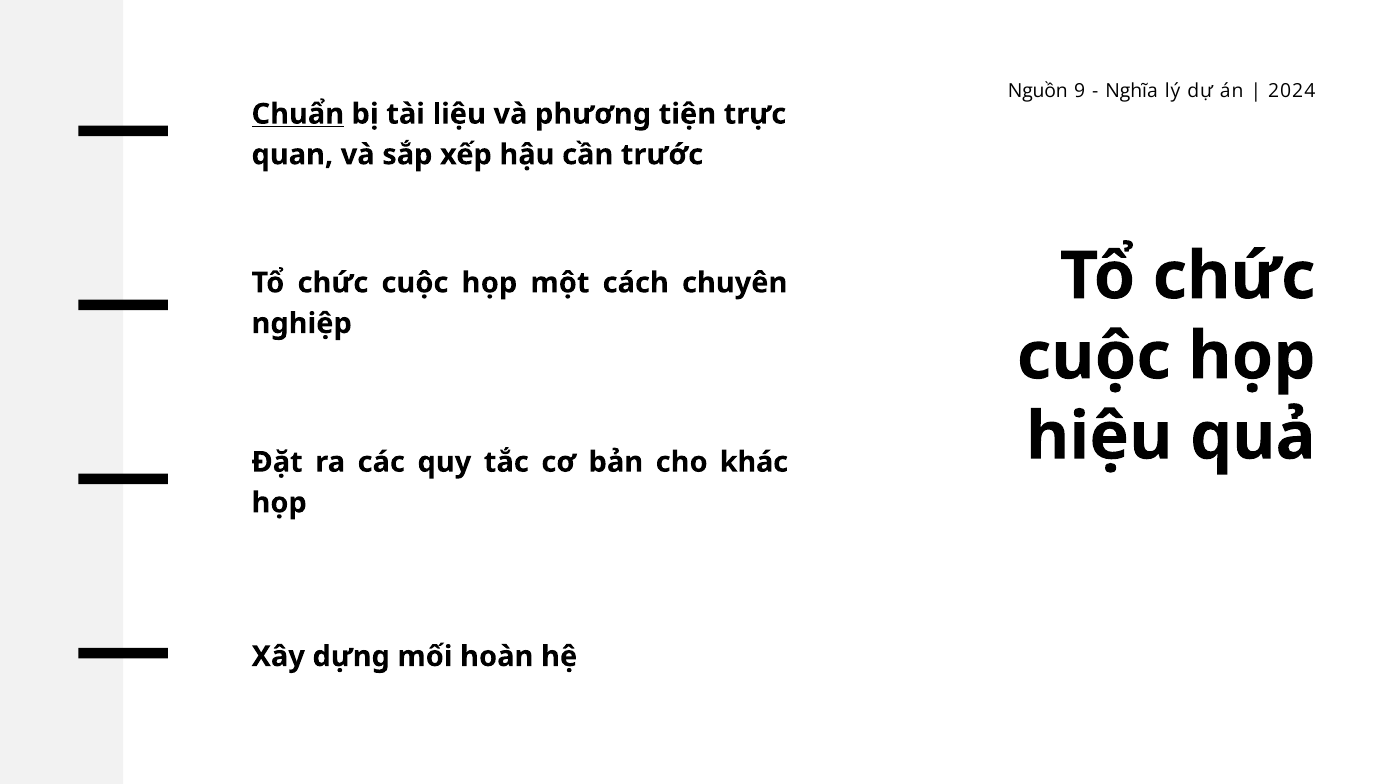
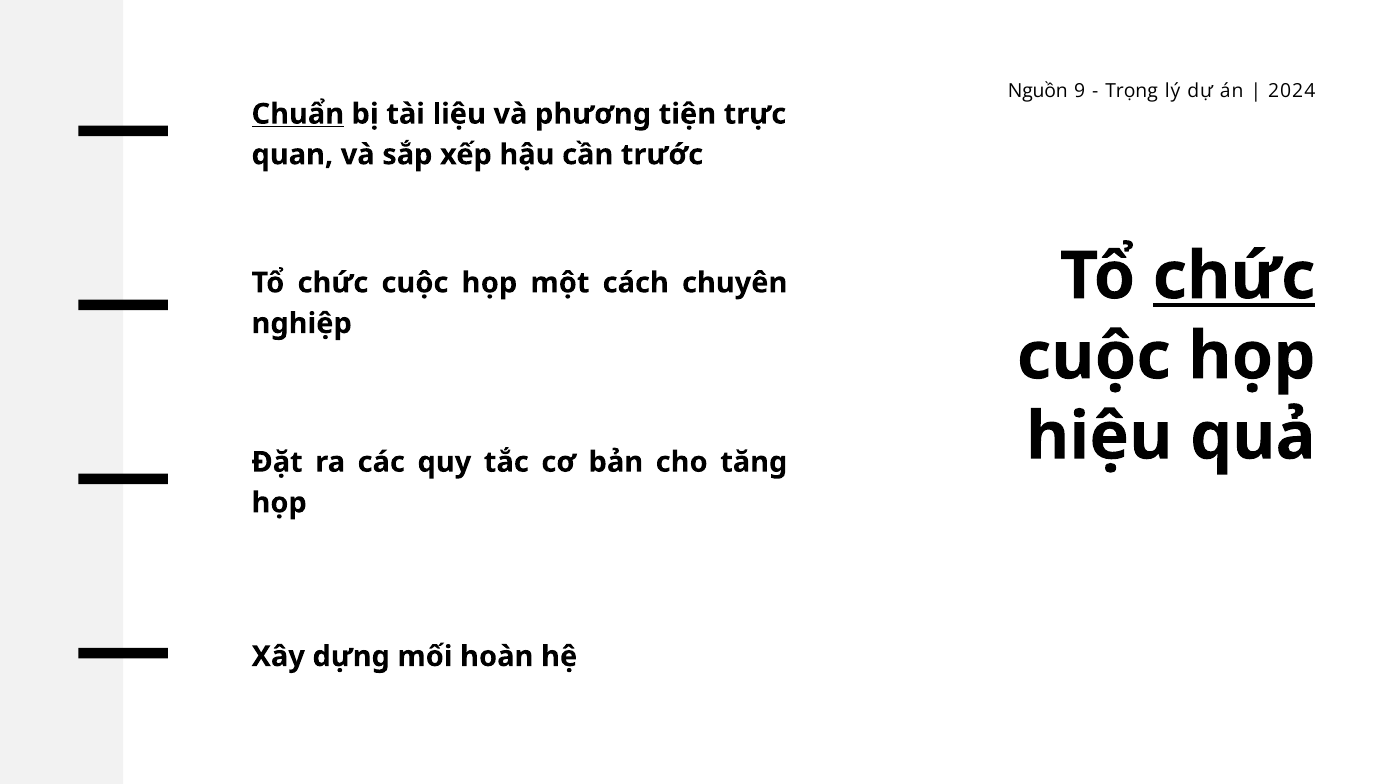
Nghĩa: Nghĩa -> Trọng
chức at (1234, 276) underline: none -> present
khác: khác -> tăng
